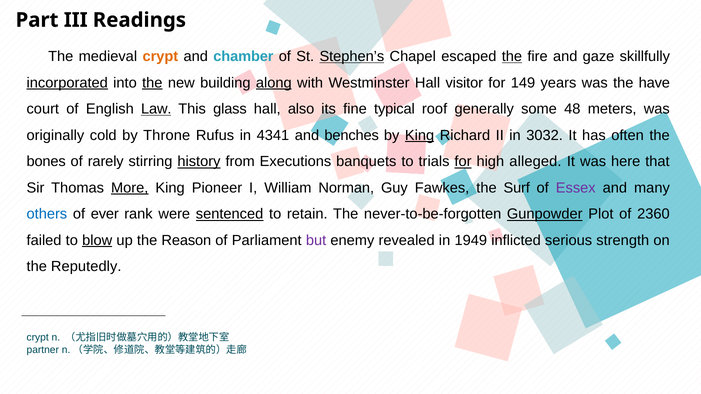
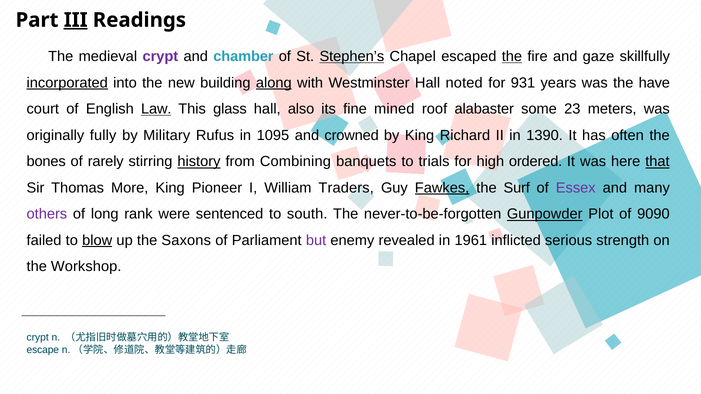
III underline: none -> present
crypt at (160, 57) colour: orange -> purple
the at (152, 83) underline: present -> none
visitor: visitor -> noted
149: 149 -> 931
typical: typical -> mined
generally: generally -> alabaster
48: 48 -> 23
cold: cold -> fully
Throne: Throne -> Military
4341: 4341 -> 1095
benches: benches -> crowned
King at (420, 135) underline: present -> none
3032: 3032 -> 1390
Executions: Executions -> Combining
for at (463, 162) underline: present -> none
alleged: alleged -> ordered
that underline: none -> present
More underline: present -> none
Norman: Norman -> Traders
Fawkes underline: none -> present
others colour: blue -> purple
ever: ever -> long
sentenced underline: present -> none
retain: retain -> south
2360: 2360 -> 9090
Reason: Reason -> Saxons
1949: 1949 -> 1961
Reputedly: Reputedly -> Workshop
partner: partner -> escape
